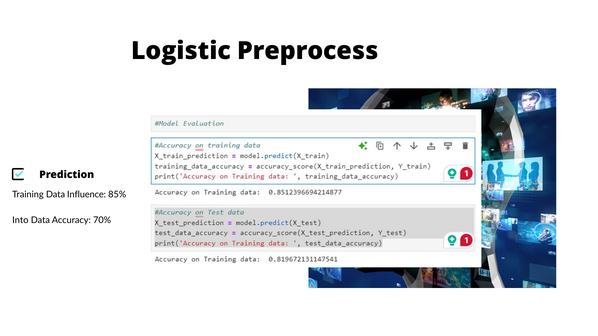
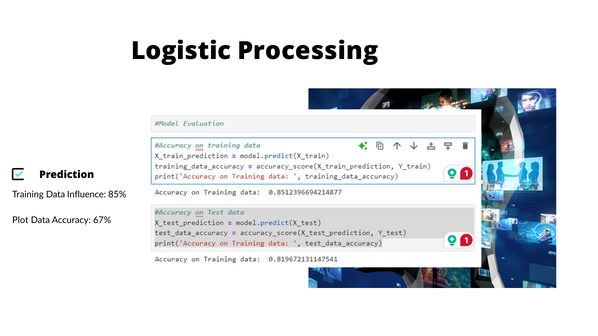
Preprocess: Preprocess -> Processing
Into: Into -> Plot
70%: 70% -> 67%
